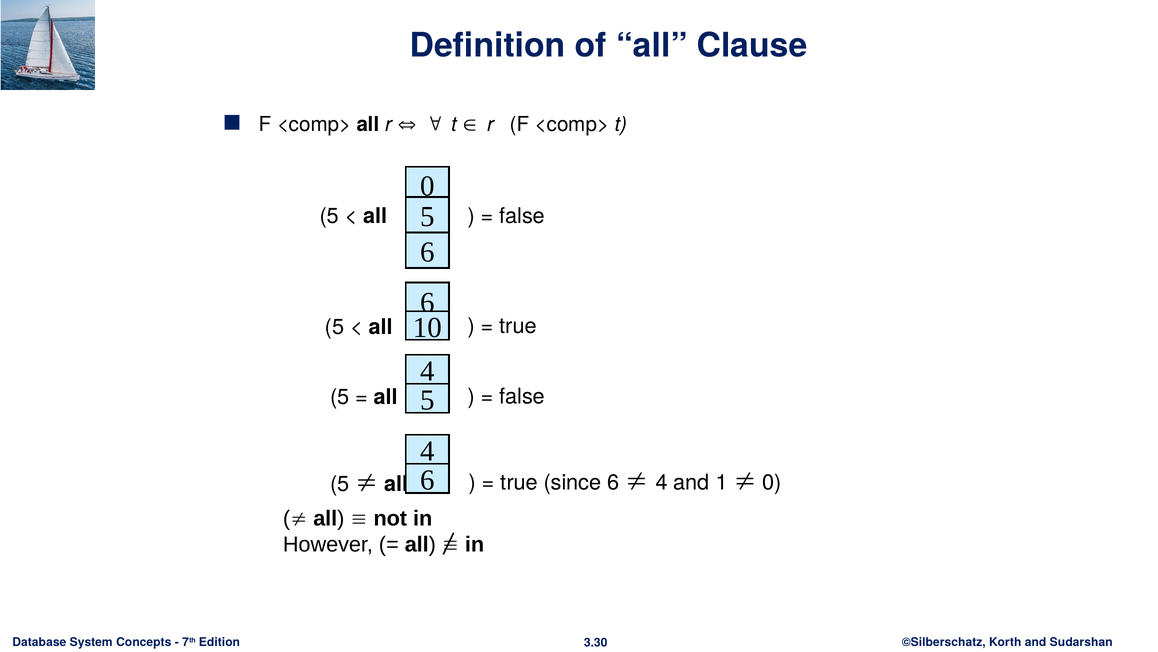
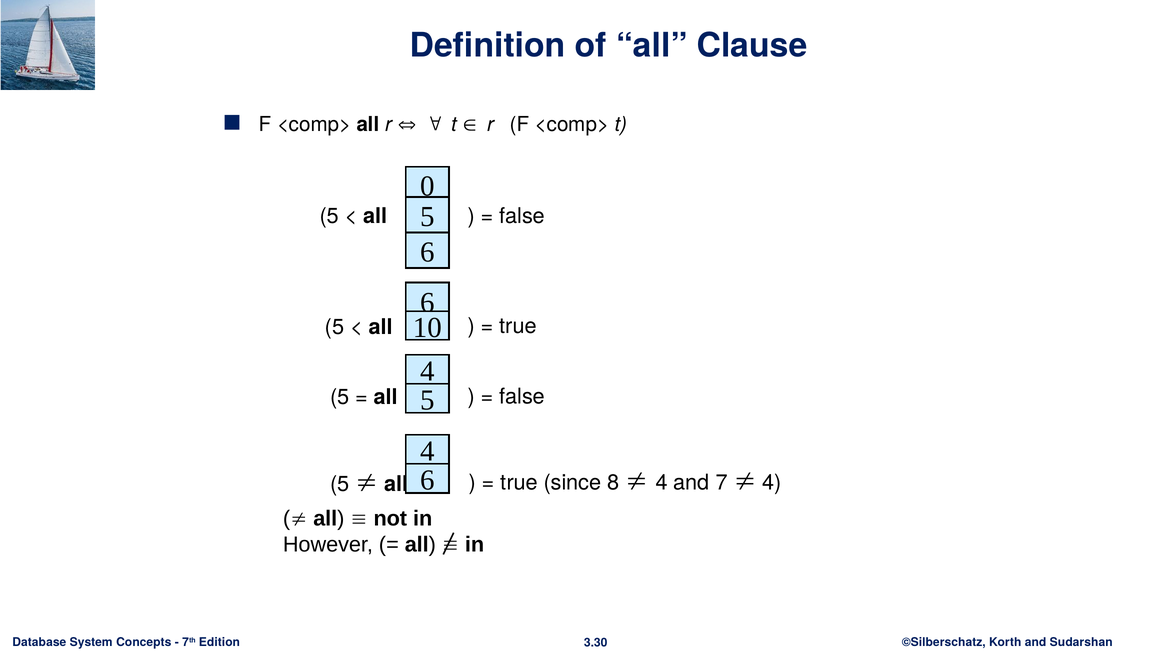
since 6: 6 -> 8
1: 1 -> 7
0 at (772, 482): 0 -> 4
